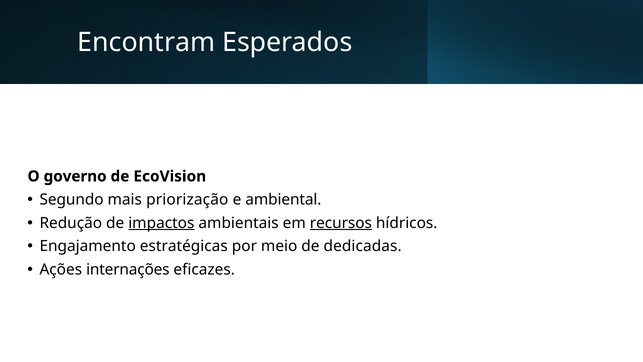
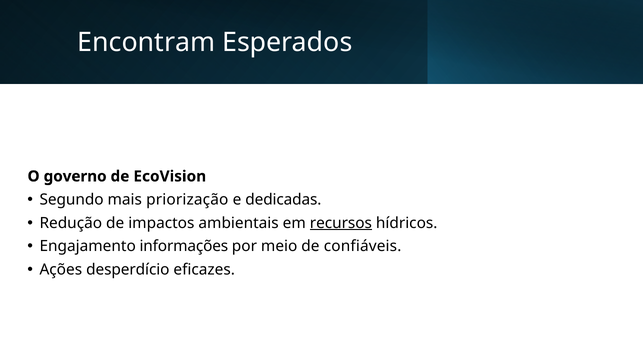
ambiental: ambiental -> dedicadas
impactos underline: present -> none
estratégicas: estratégicas -> informações
dedicadas: dedicadas -> confiáveis
internações: internações -> desperdício
